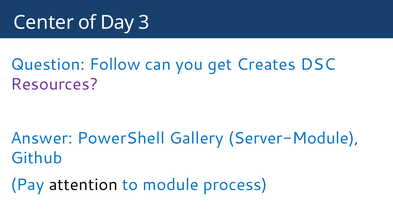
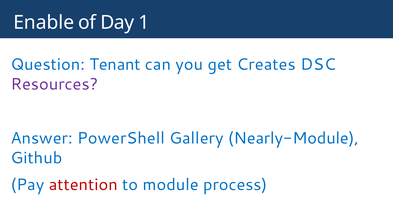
Center: Center -> Enable
3: 3 -> 1
Follow: Follow -> Tenant
Server-Module: Server-Module -> Nearly-Module
attention colour: black -> red
